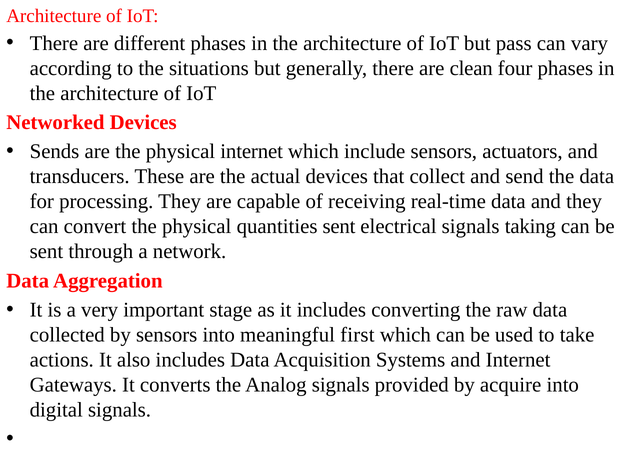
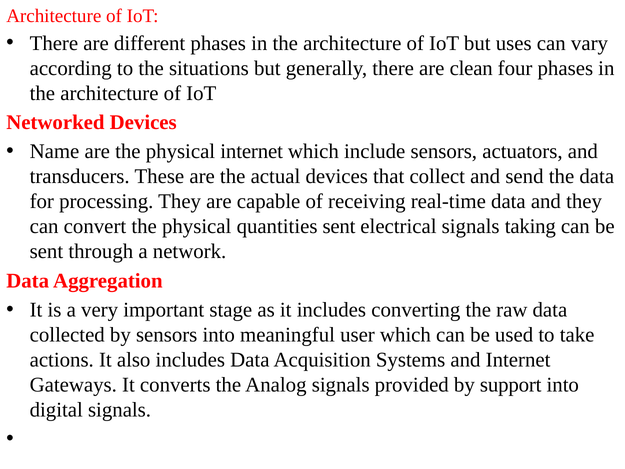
pass: pass -> uses
Sends: Sends -> Name
first: first -> user
acquire: acquire -> support
